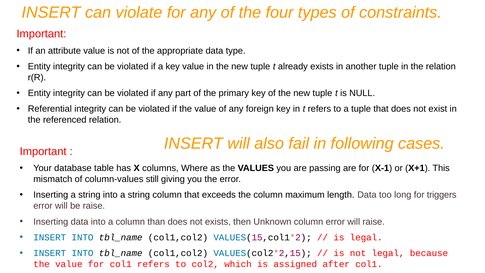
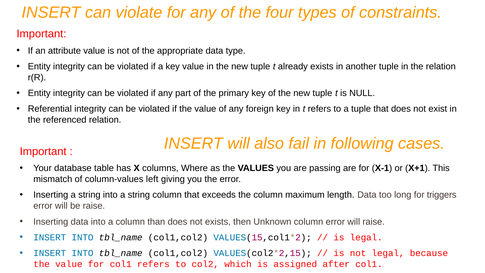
still: still -> left
